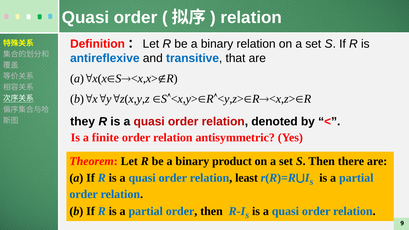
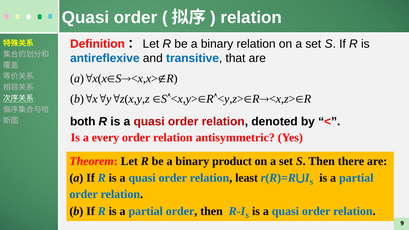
they: they -> both
finite: finite -> every
